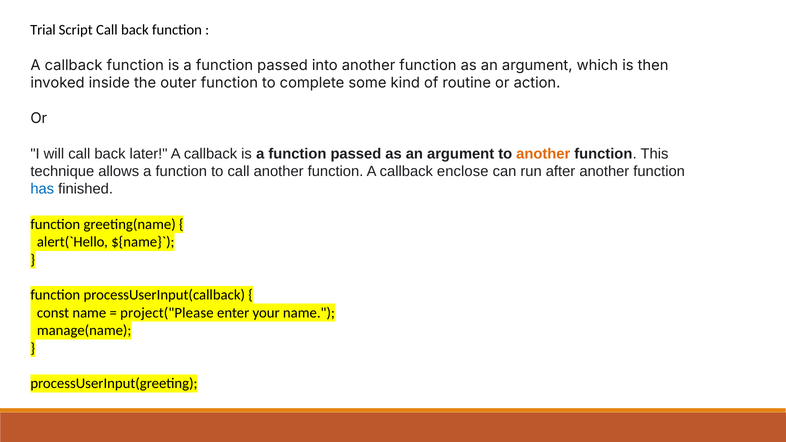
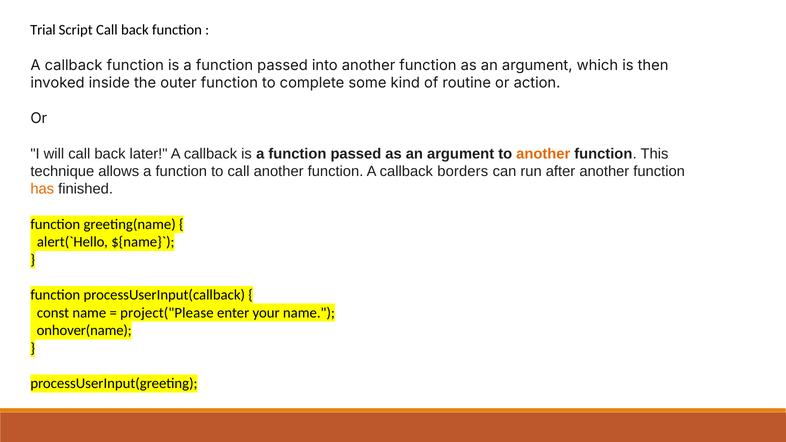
enclose: enclose -> borders
has colour: blue -> orange
manage(name: manage(name -> onhover(name
